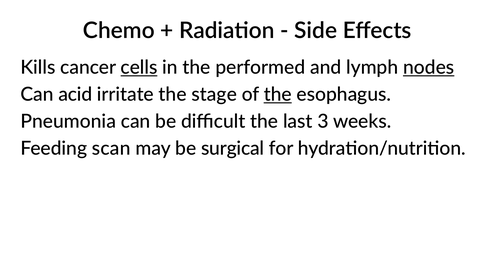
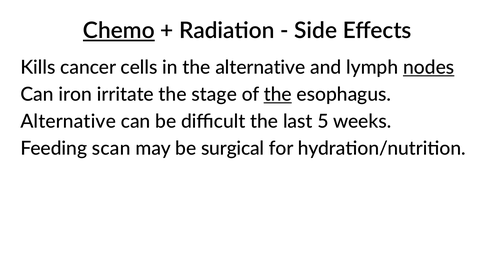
Chemo underline: none -> present
cells underline: present -> none
the performed: performed -> alternative
acid: acid -> iron
Pneumonia at (68, 122): Pneumonia -> Alternative
3: 3 -> 5
